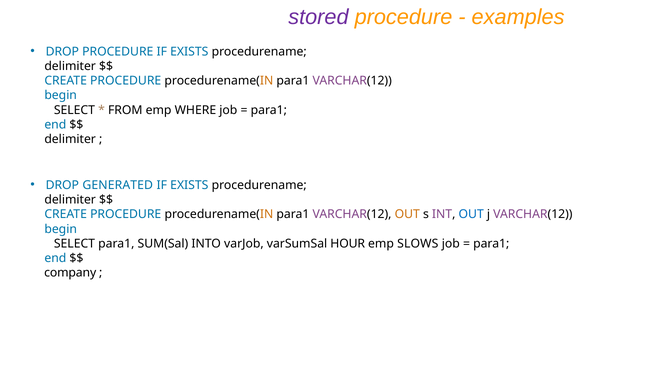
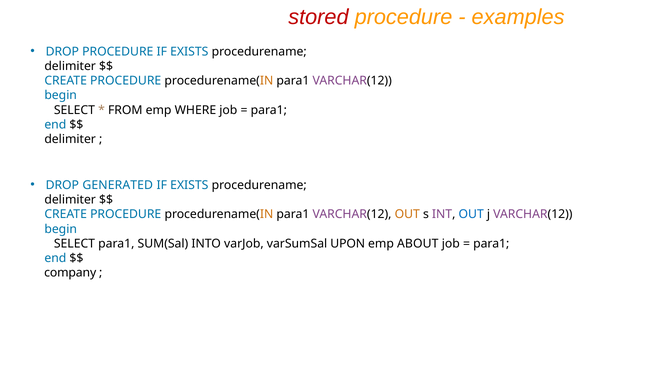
stored colour: purple -> red
HOUR: HOUR -> UPON
SLOWS: SLOWS -> ABOUT
